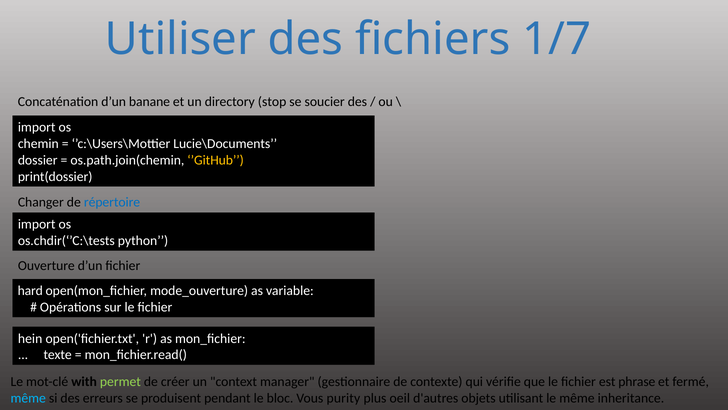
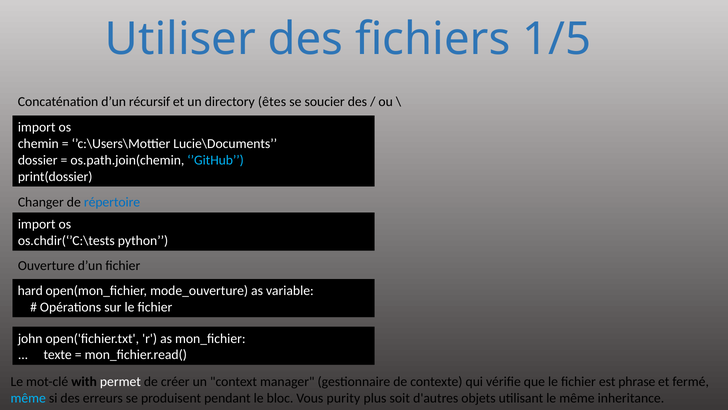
1/7: 1/7 -> 1/5
banane: banane -> récursif
stop: stop -> êtes
’GitHub colour: yellow -> light blue
hein: hein -> john
permet colour: light green -> white
oeil: oeil -> soit
